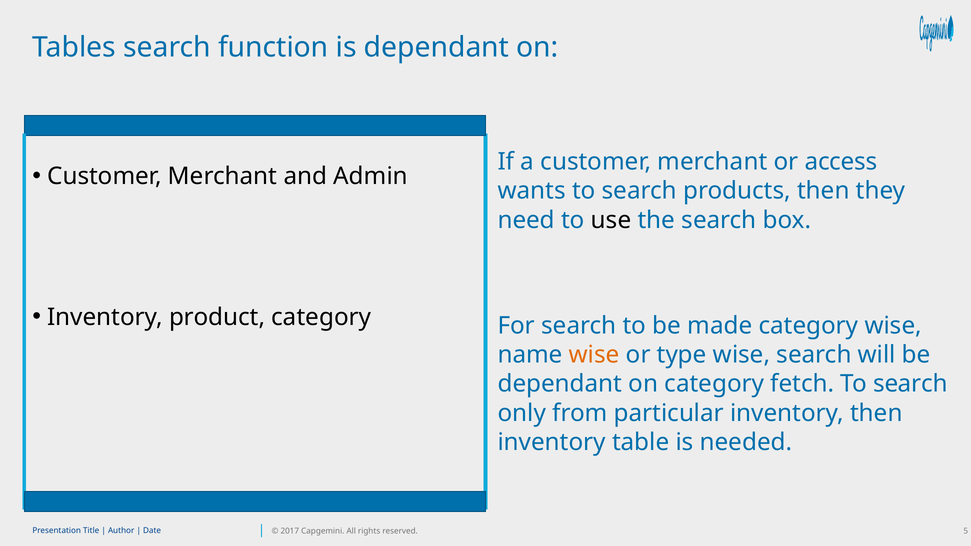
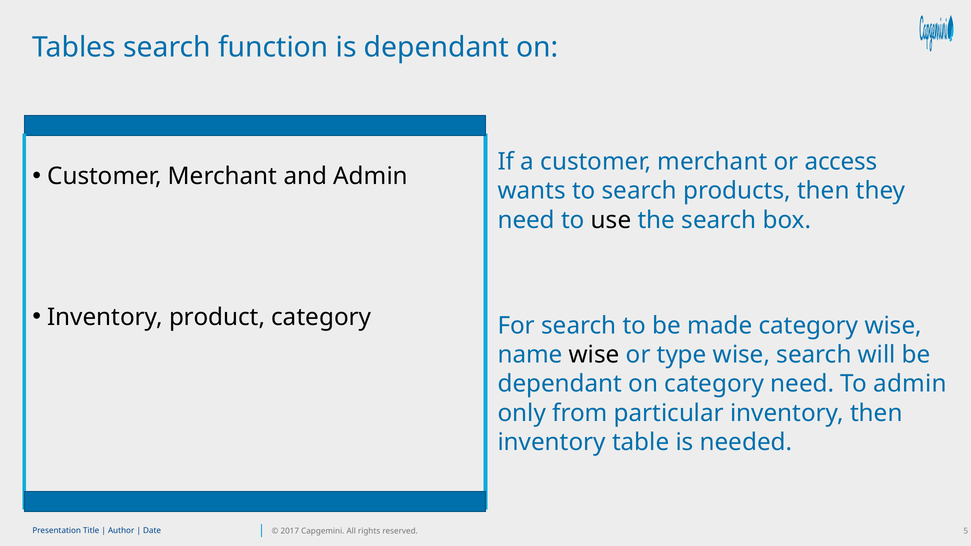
wise at (594, 355) colour: orange -> black
category fetch: fetch -> need
search at (910, 384): search -> admin
